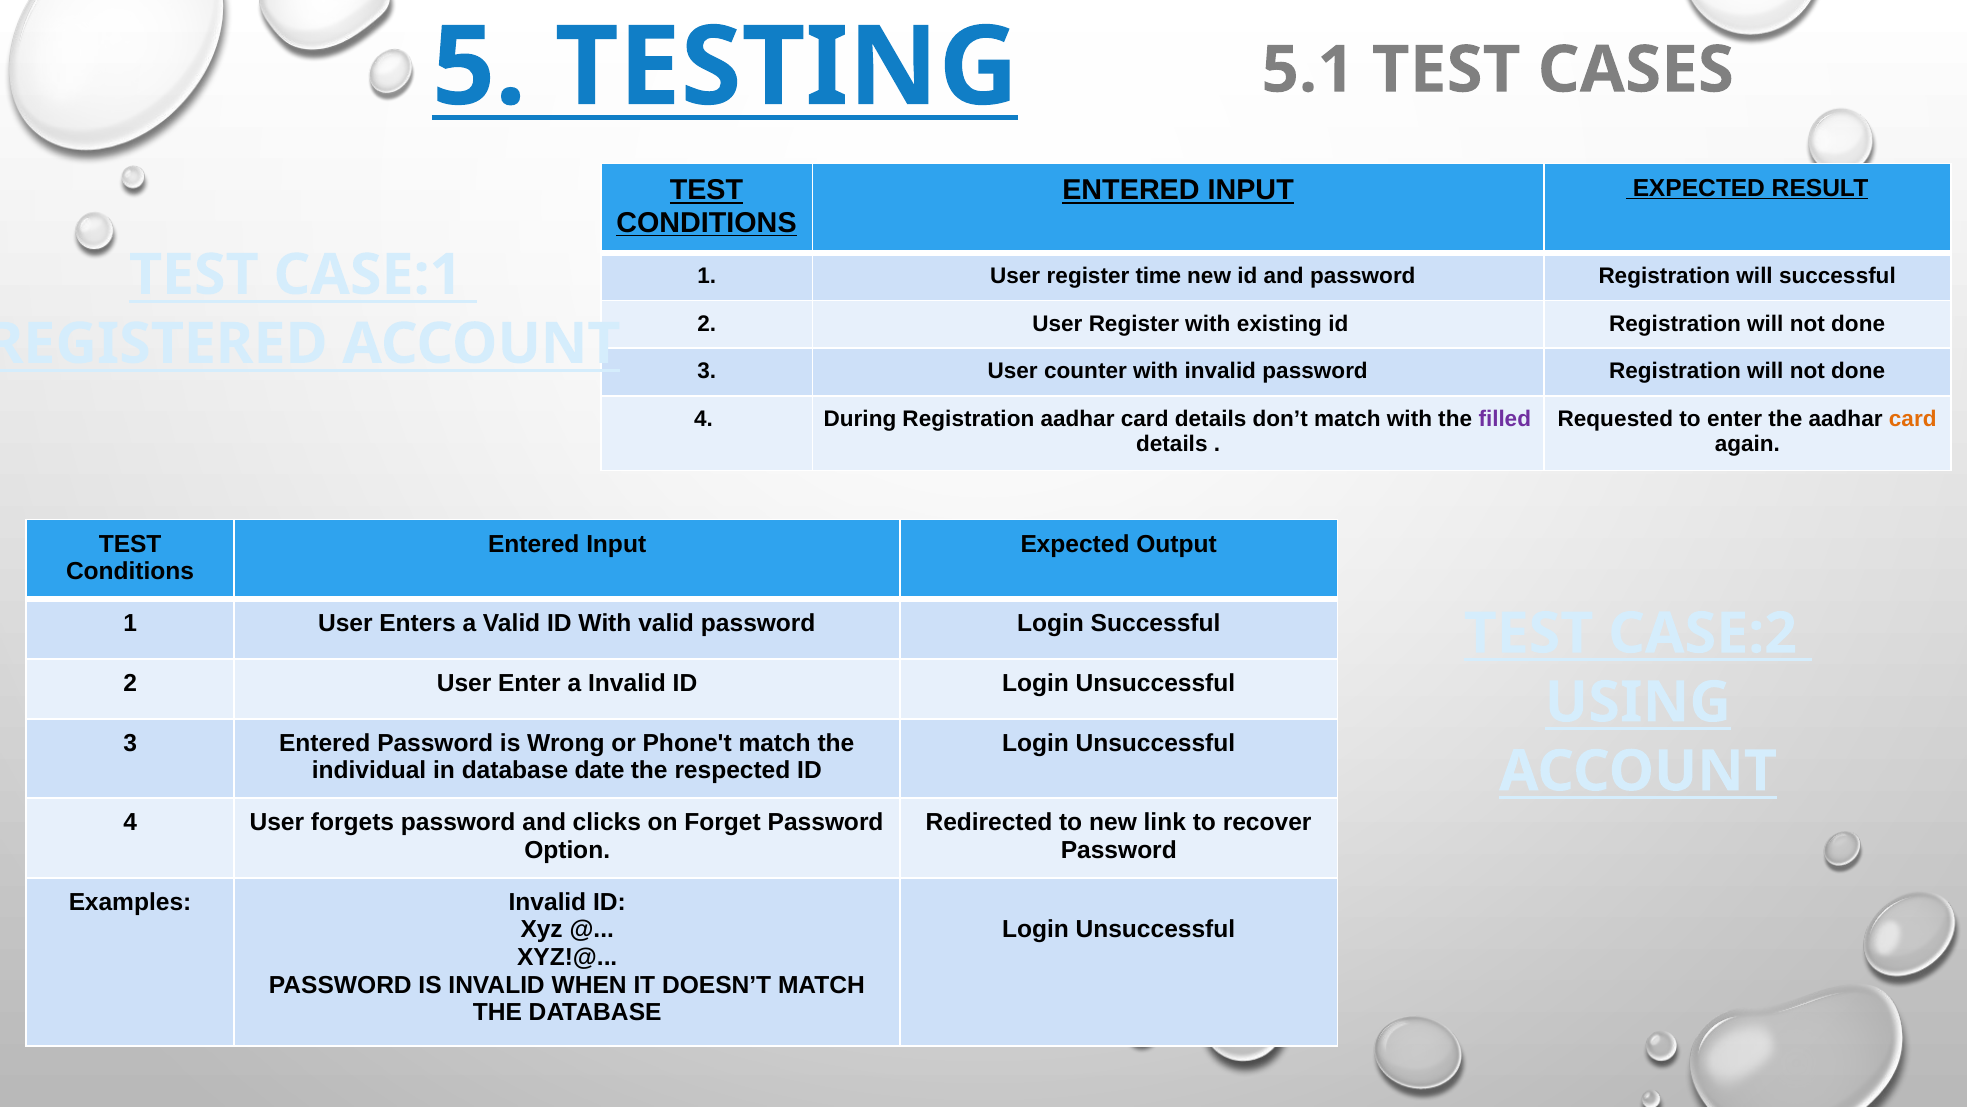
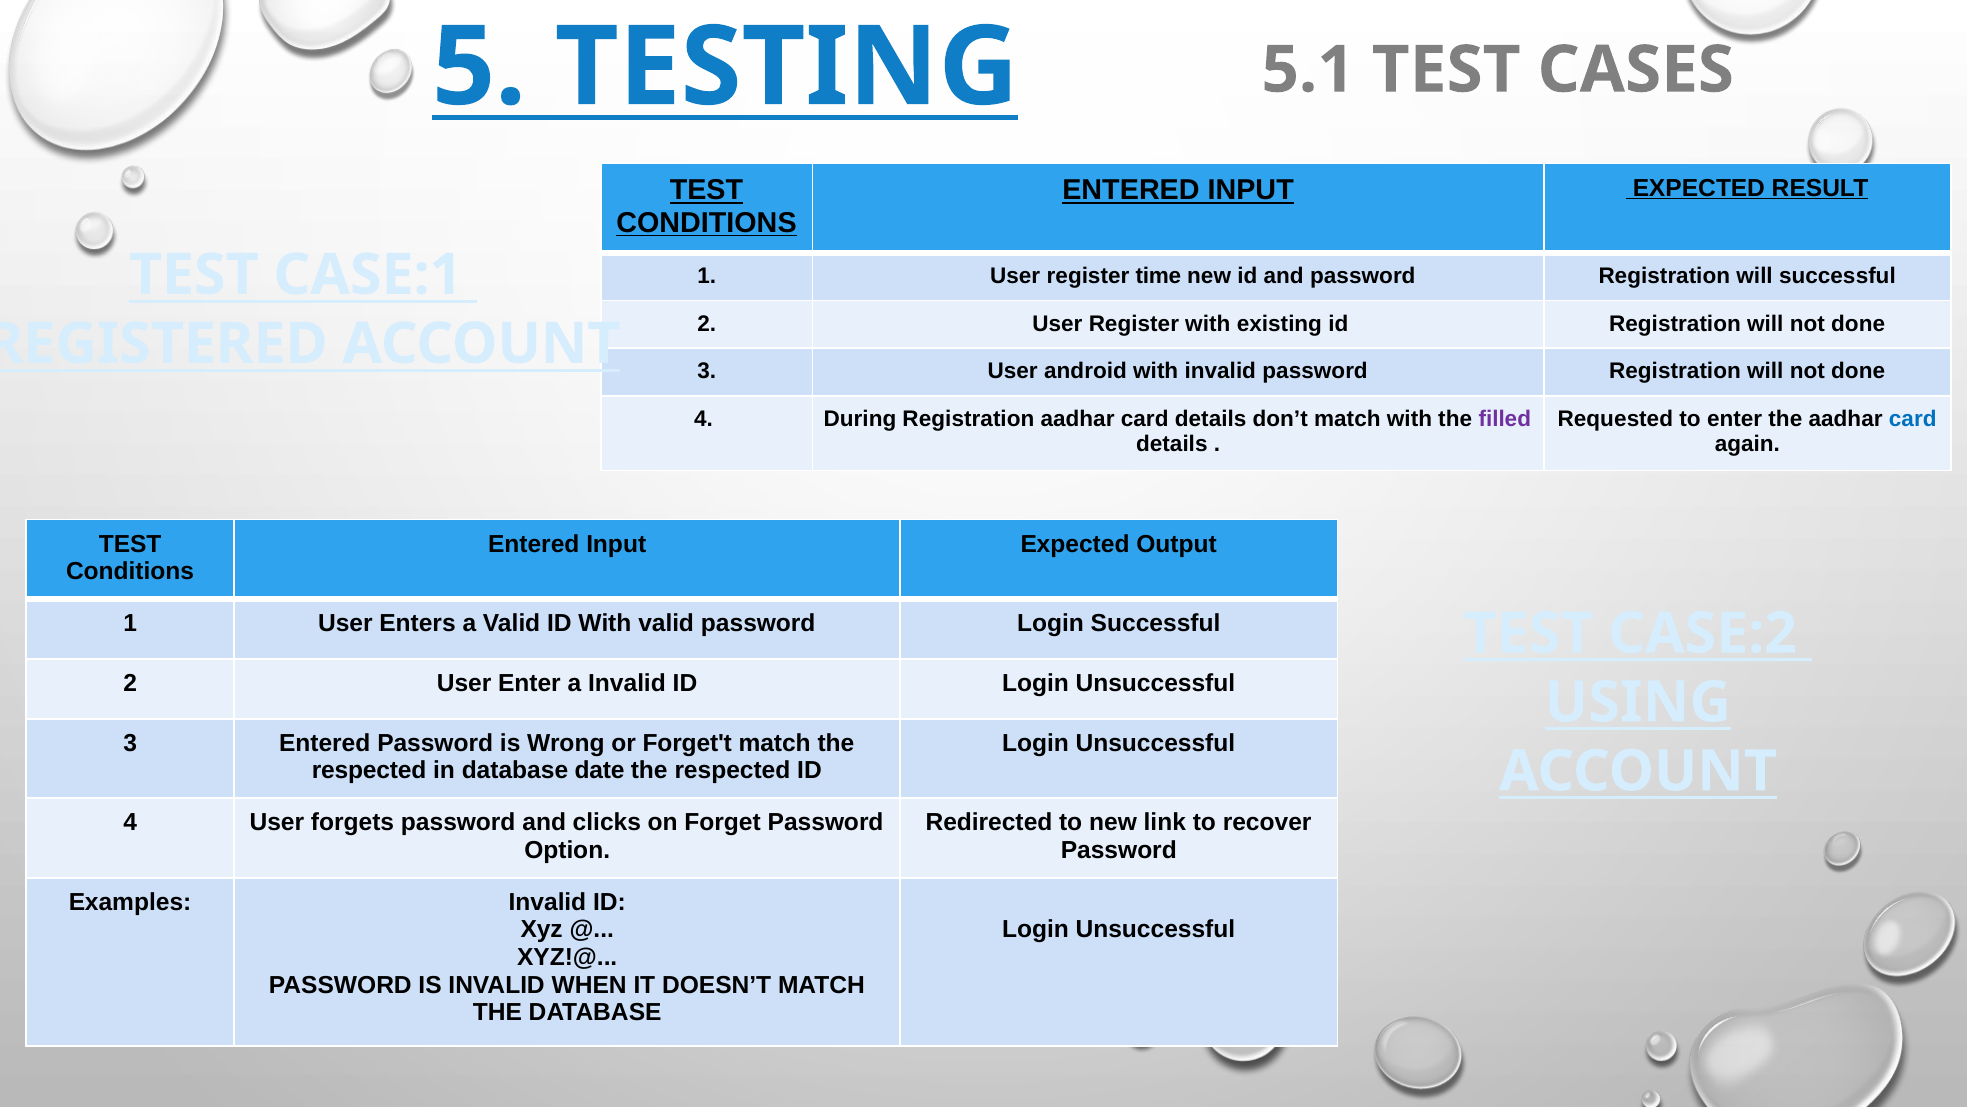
counter: counter -> android
card at (1913, 419) colour: orange -> blue
Phone't: Phone't -> Forget't
individual at (369, 770): individual -> respected
